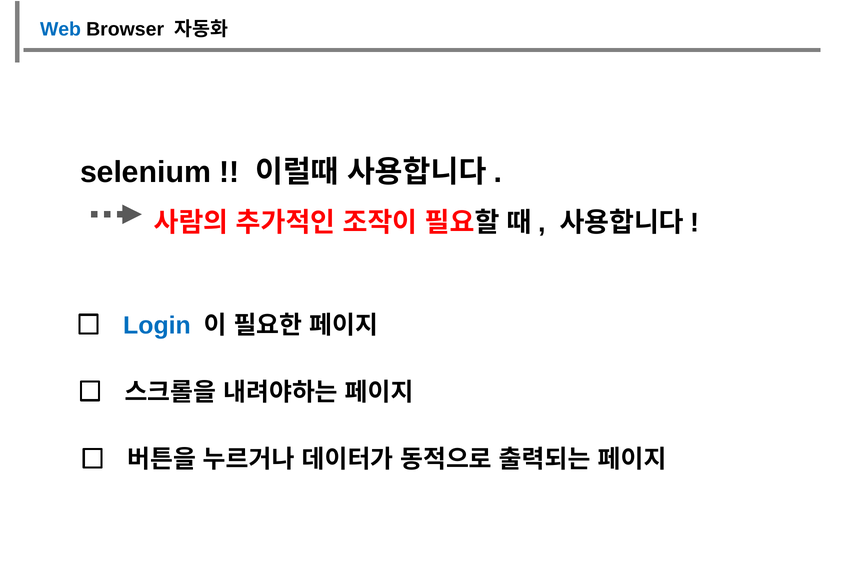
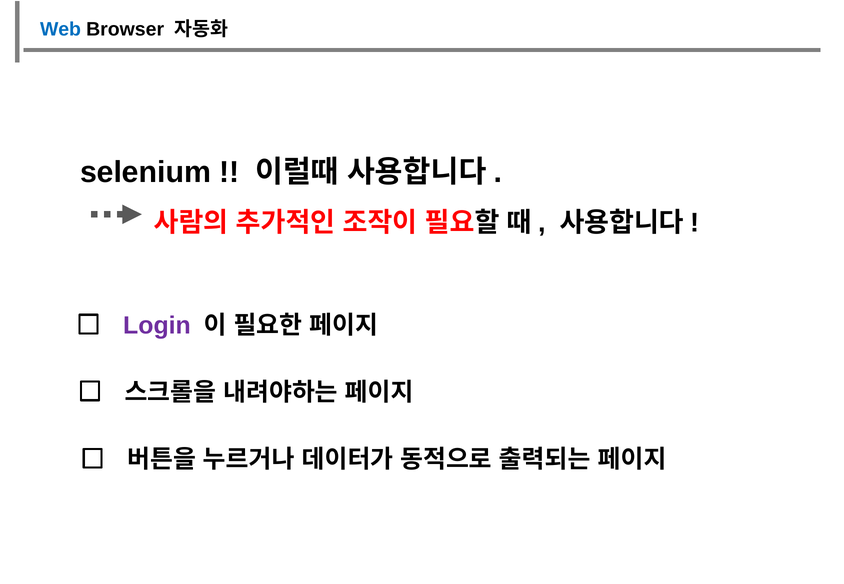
Login colour: blue -> purple
